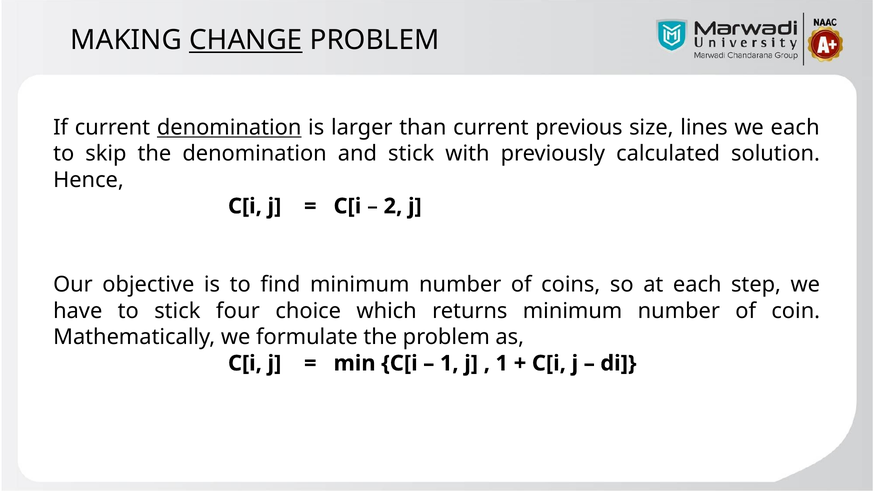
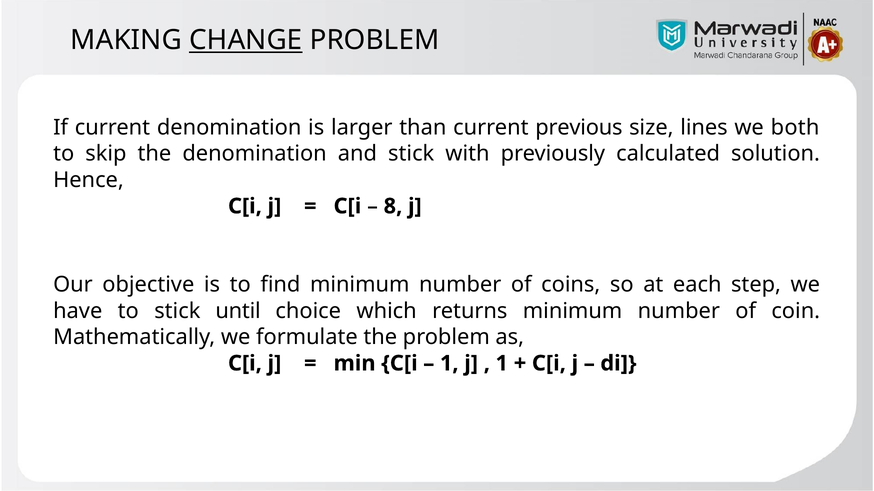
denomination at (229, 128) underline: present -> none
we each: each -> both
2: 2 -> 8
four: four -> until
